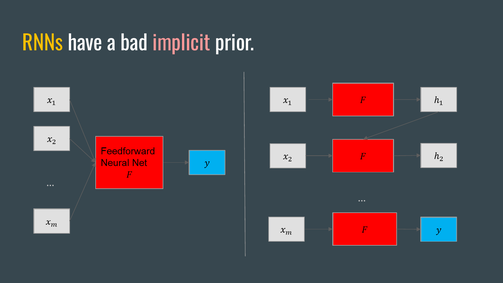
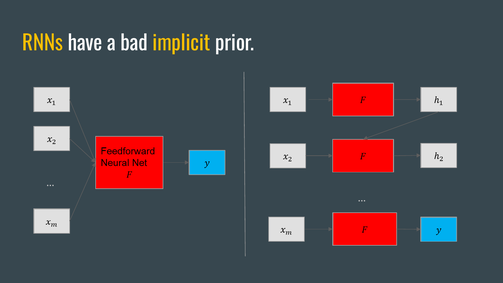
implicit colour: pink -> yellow
